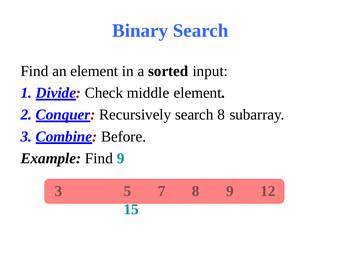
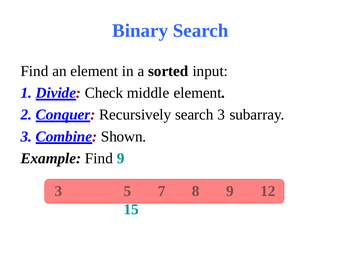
search 8: 8 -> 3
Before: Before -> Shown
